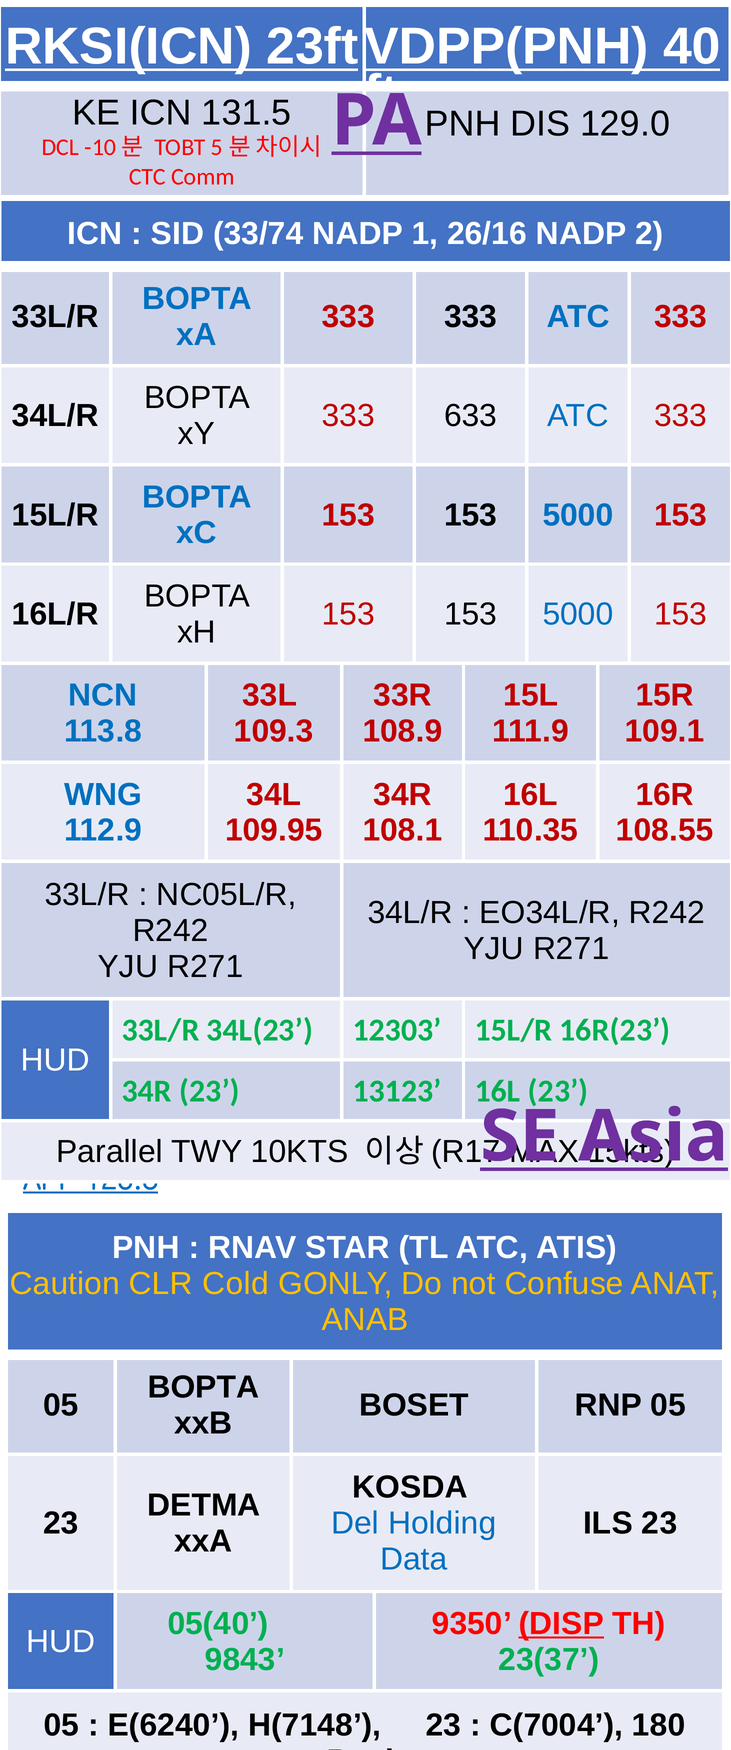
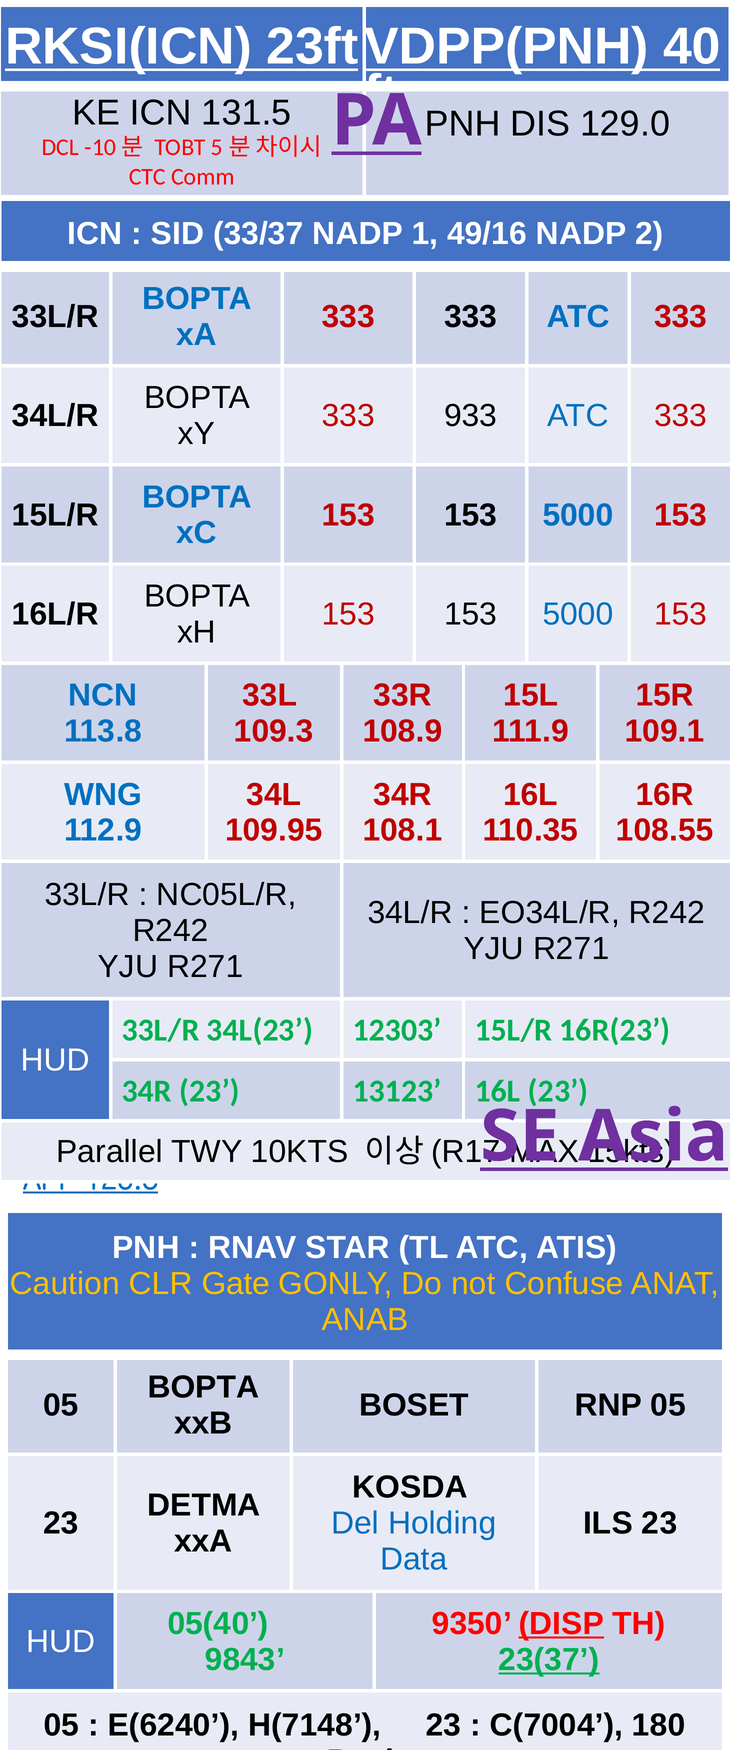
33/74: 33/74 -> 33/37
26/16: 26/16 -> 49/16
633: 633 -> 933
Cold: Cold -> Gate
23(37 underline: none -> present
